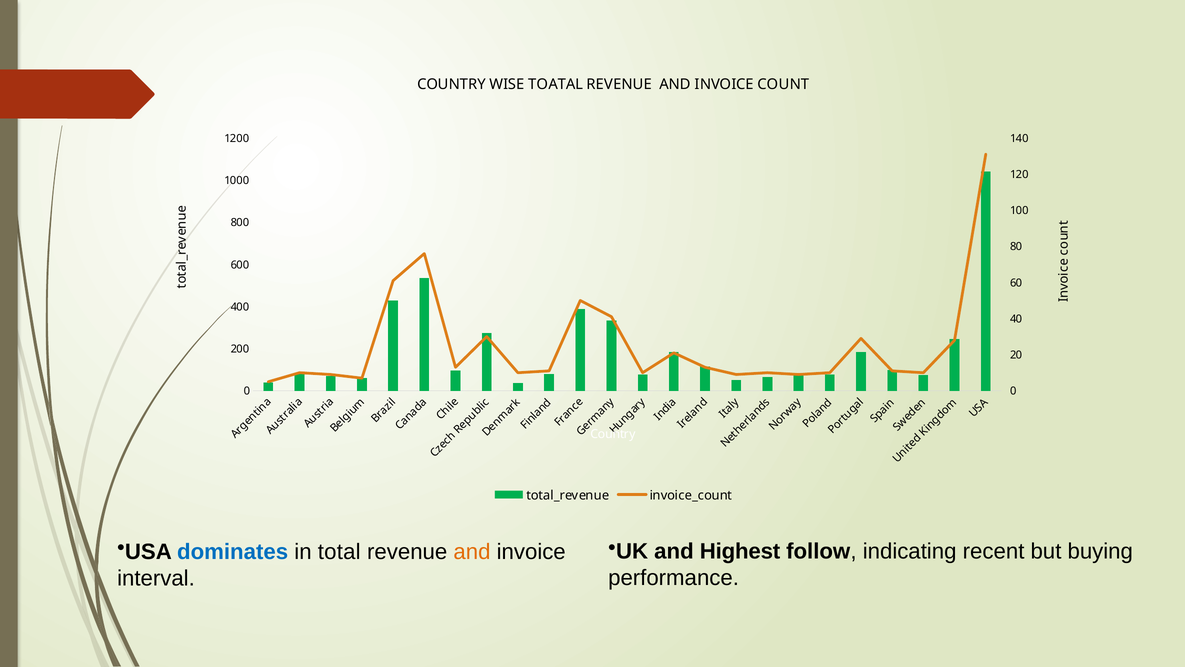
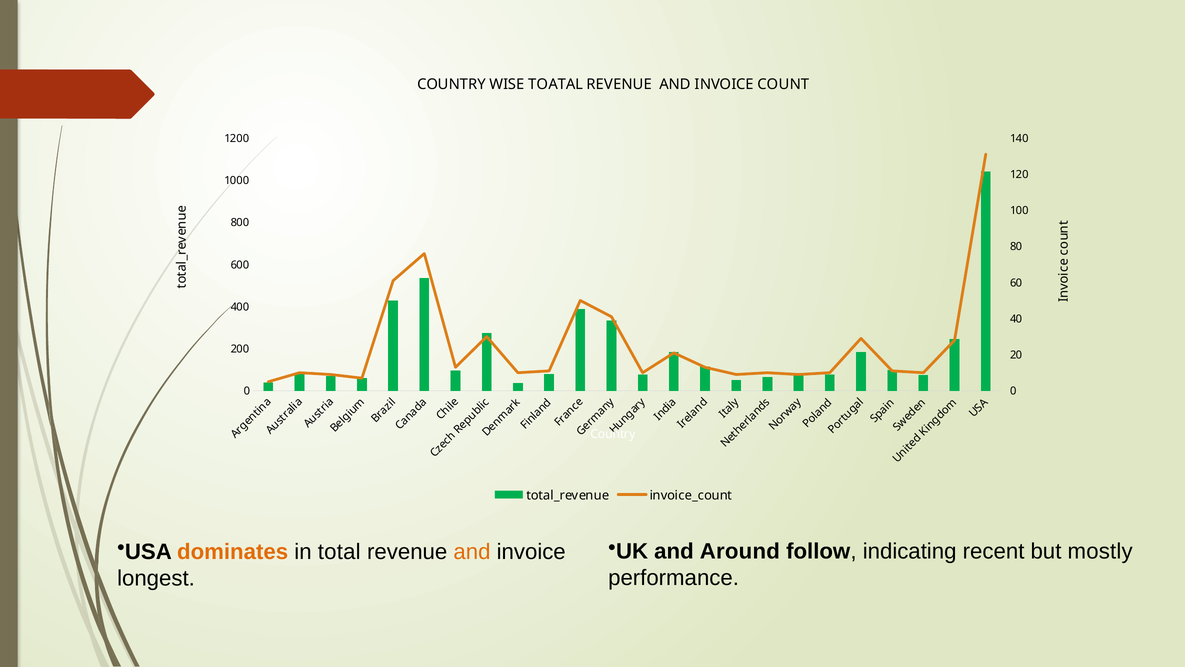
Highest: Highest -> Around
buying: buying -> mostly
dominates colour: blue -> orange
interval: interval -> longest
